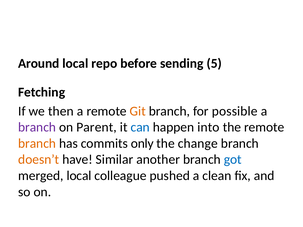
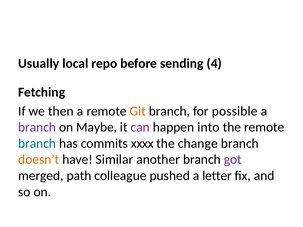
Around: Around -> Usually
5: 5 -> 4
Parent: Parent -> Maybe
can colour: blue -> purple
branch at (37, 144) colour: orange -> blue
only: only -> xxxx
got colour: blue -> purple
merged local: local -> path
clean: clean -> letter
